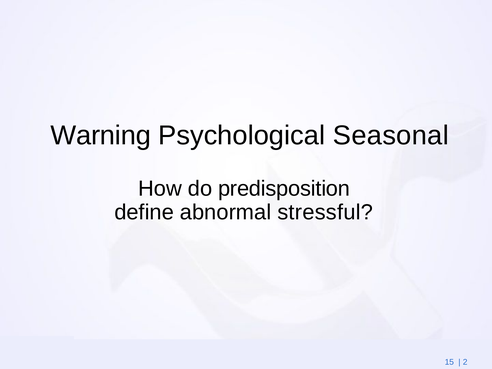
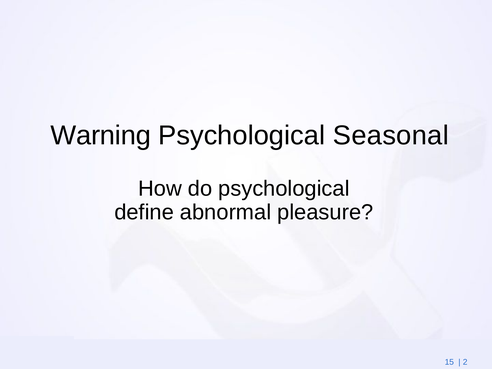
do predisposition: predisposition -> psychological
stressful: stressful -> pleasure
